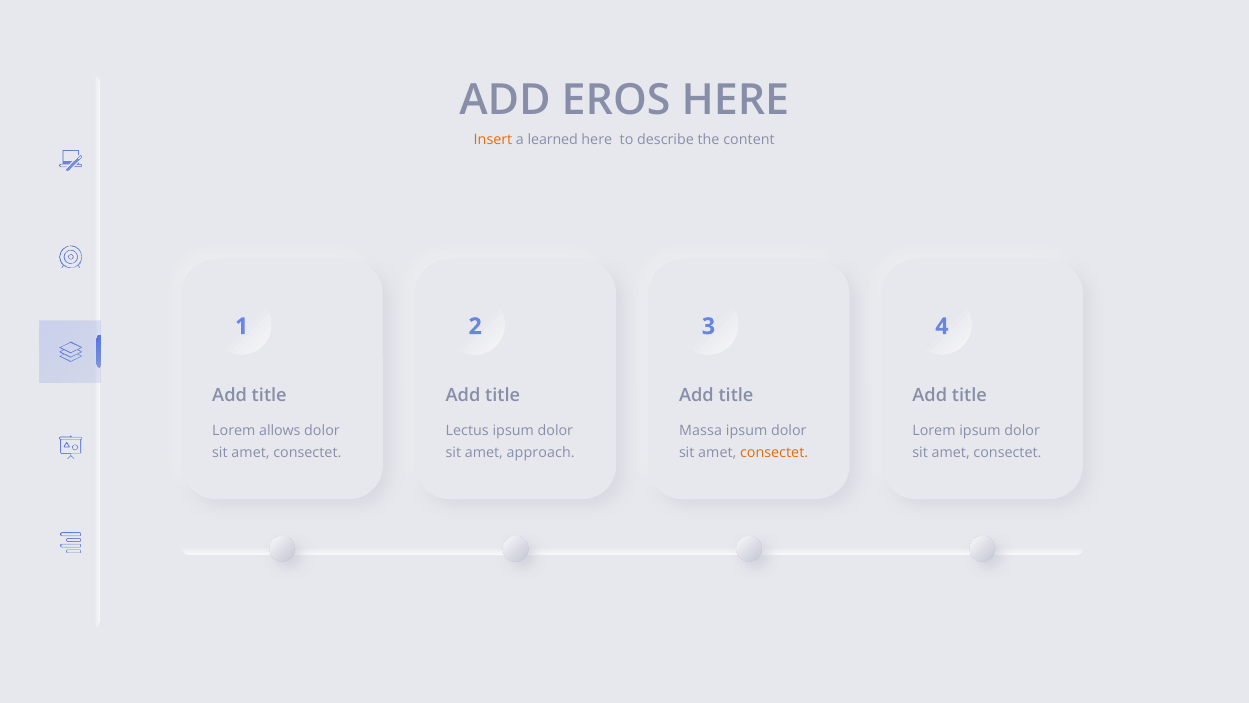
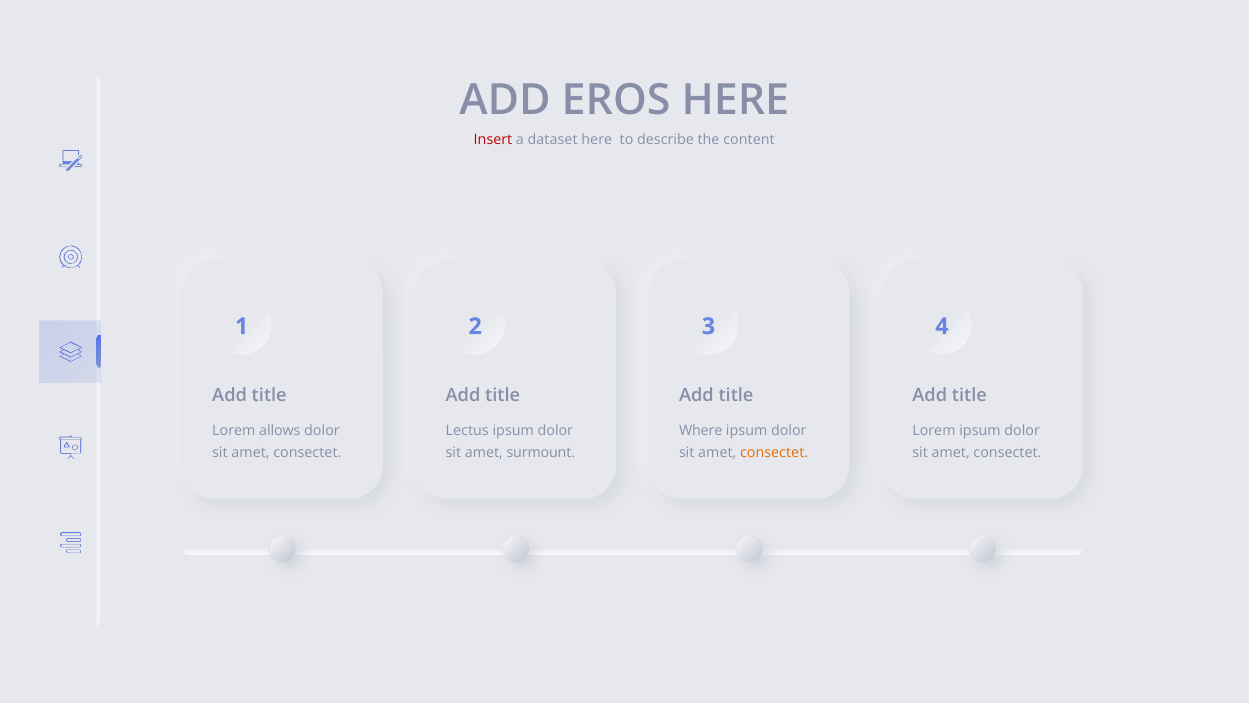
Insert colour: orange -> red
learned: learned -> dataset
Massa: Massa -> Where
approach: approach -> surmount
